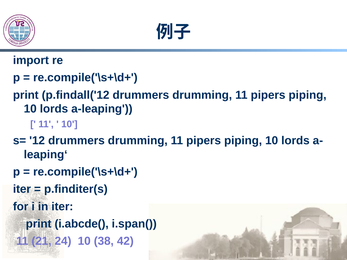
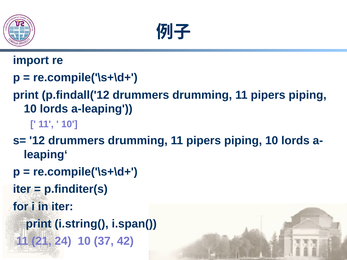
i.abcde(: i.abcde( -> i.string(
38: 38 -> 37
